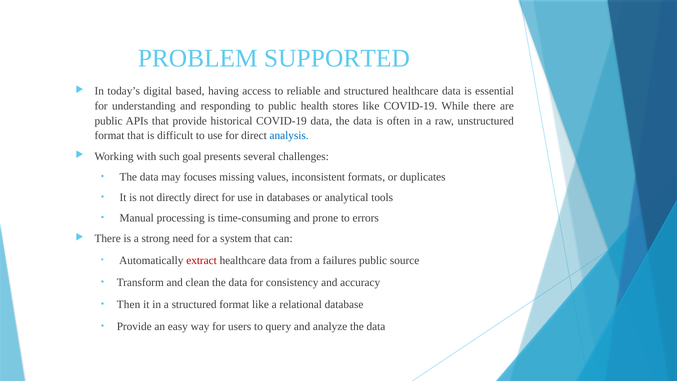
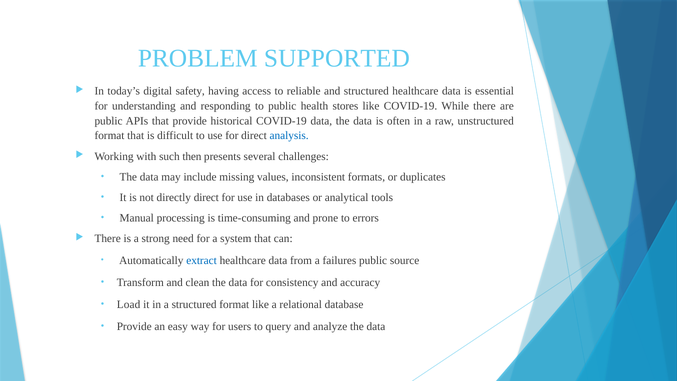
based: based -> safety
goal: goal -> then
focuses: focuses -> include
extract colour: red -> blue
Then: Then -> Load
